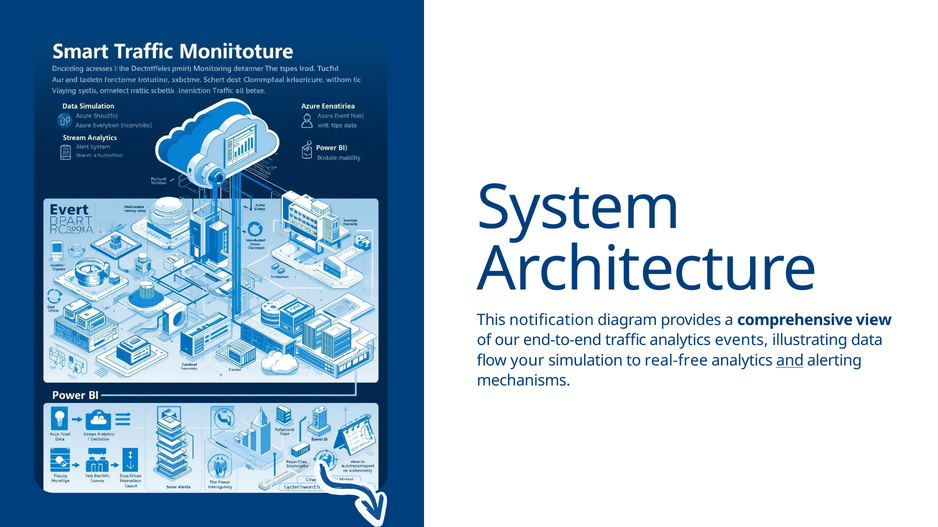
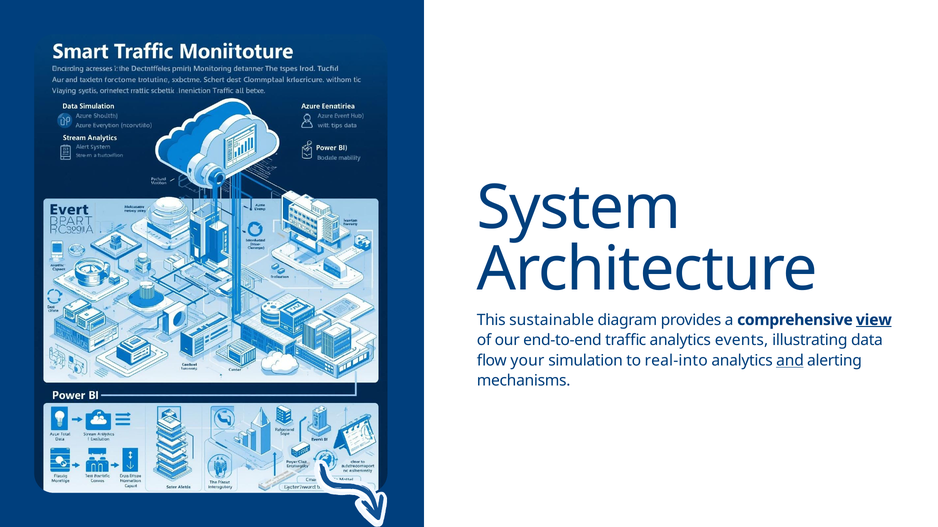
notification: notification -> sustainable
view underline: none -> present
real-free: real-free -> real-into
